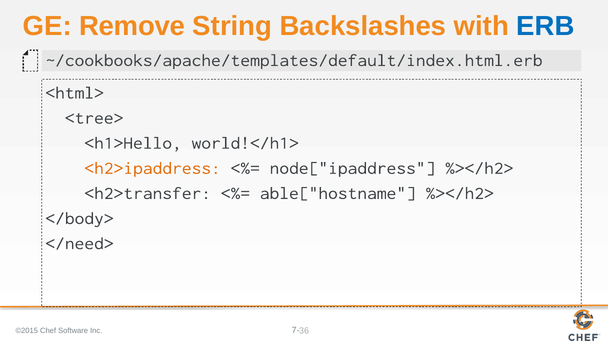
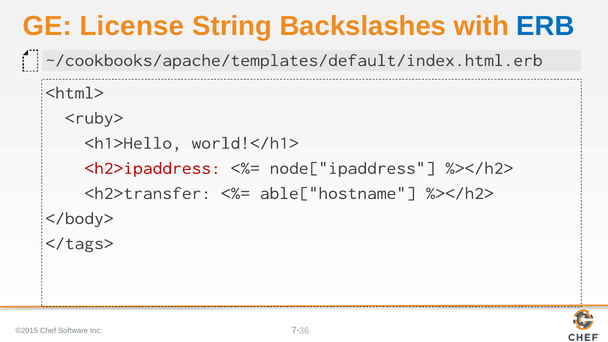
Remove: Remove -> License
<tree>: <tree> -> <ruby>
<h2>ipaddress colour: orange -> red
</need>: </need> -> </tags>
